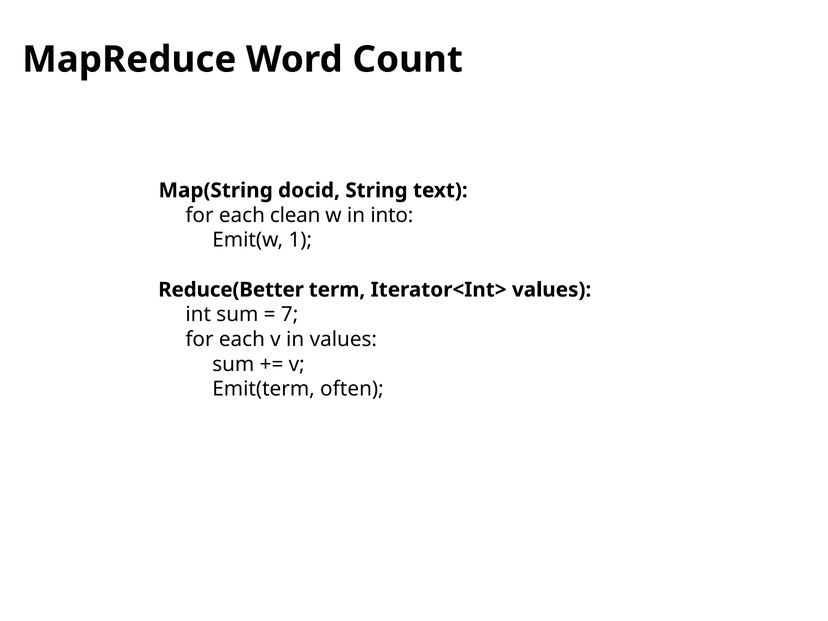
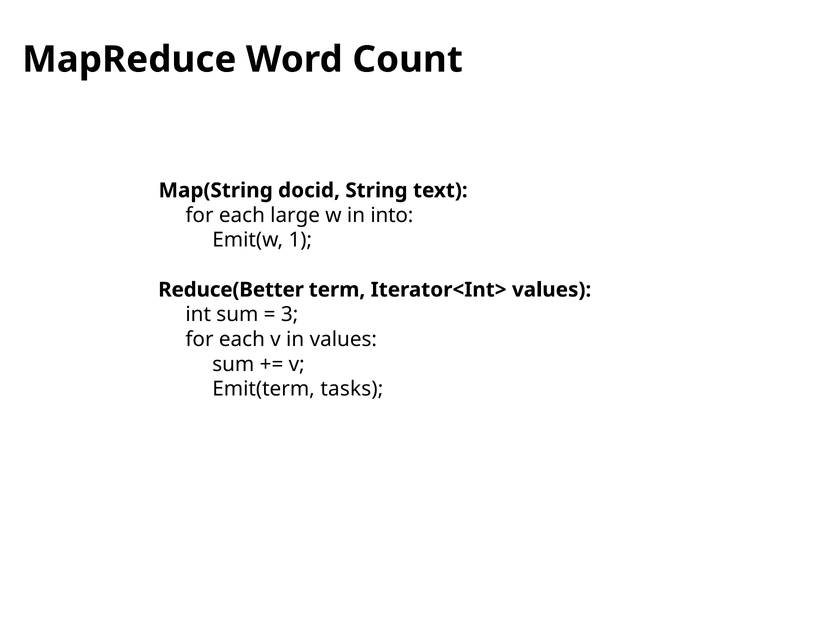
clean: clean -> large
7: 7 -> 3
often: often -> tasks
